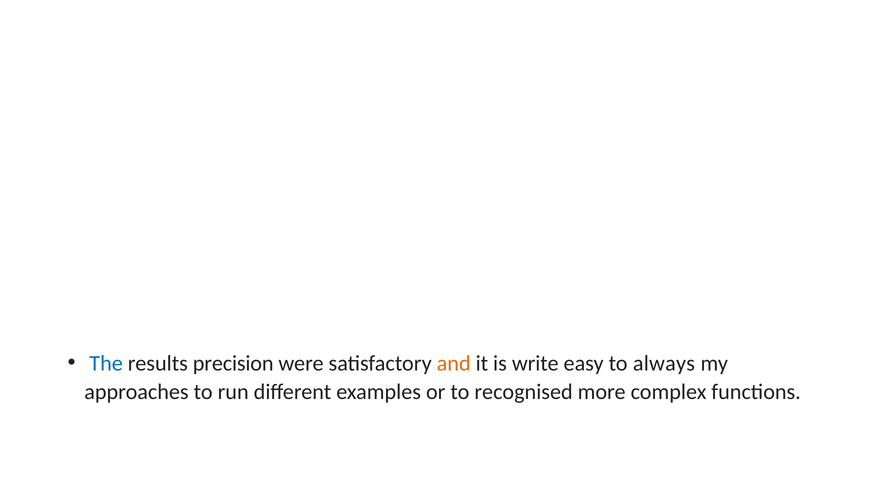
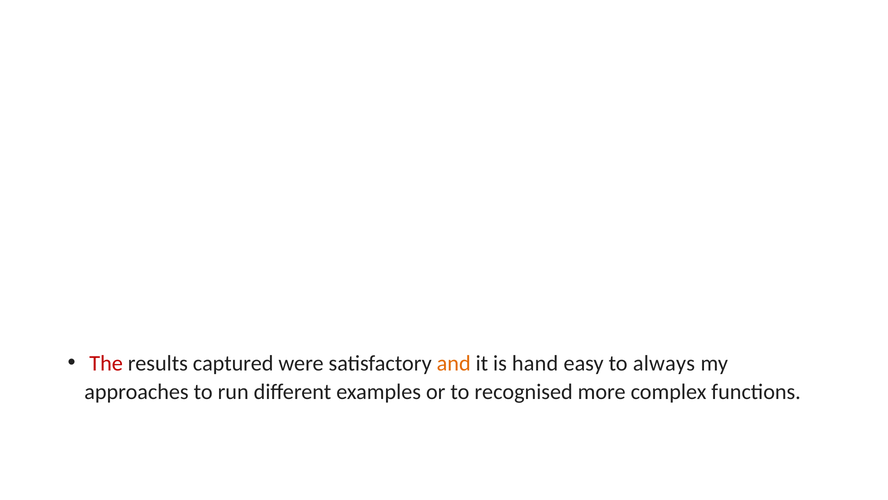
The colour: blue -> red
precision: precision -> captured
write: write -> hand
